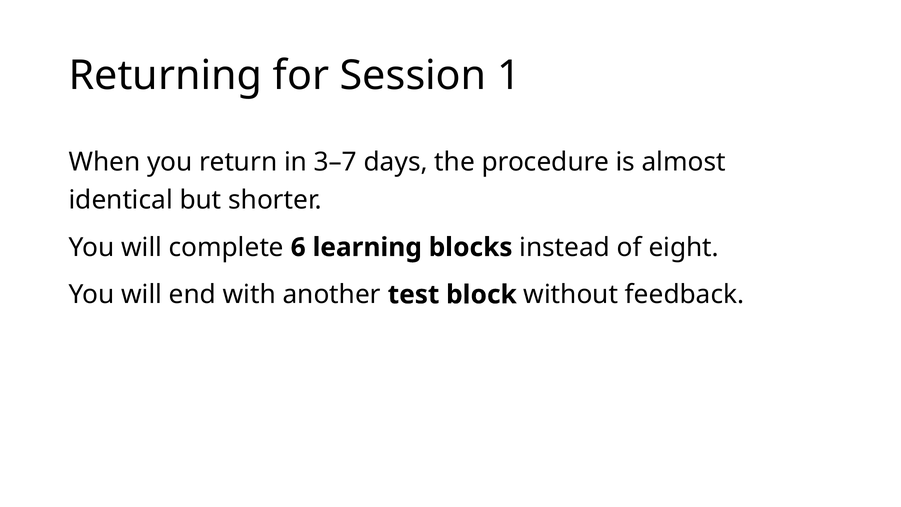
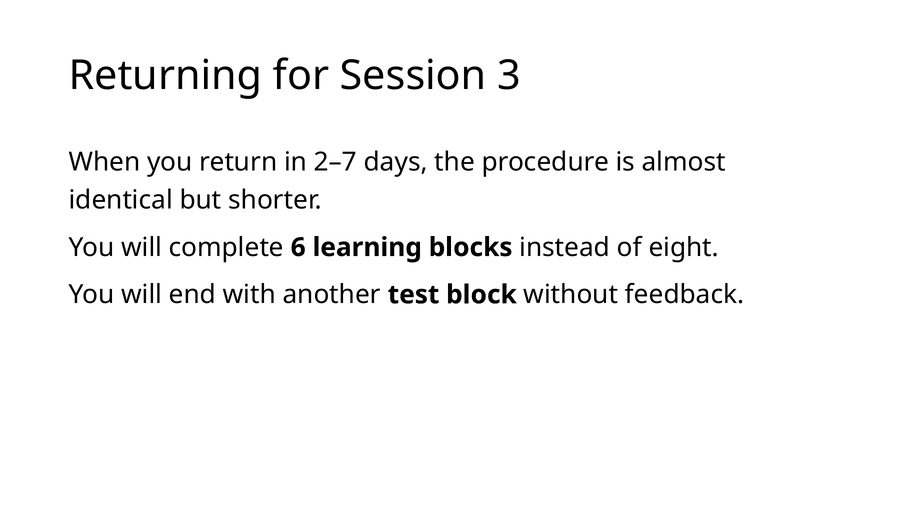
1: 1 -> 3
3–7: 3–7 -> 2–7
